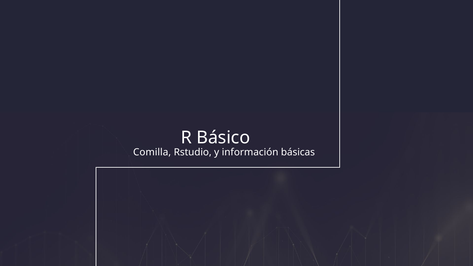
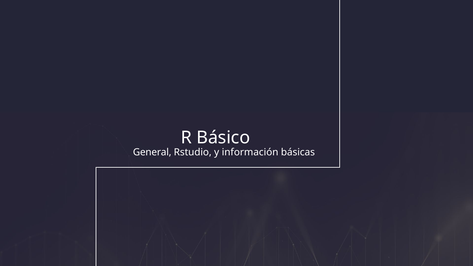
Comilla: Comilla -> General
